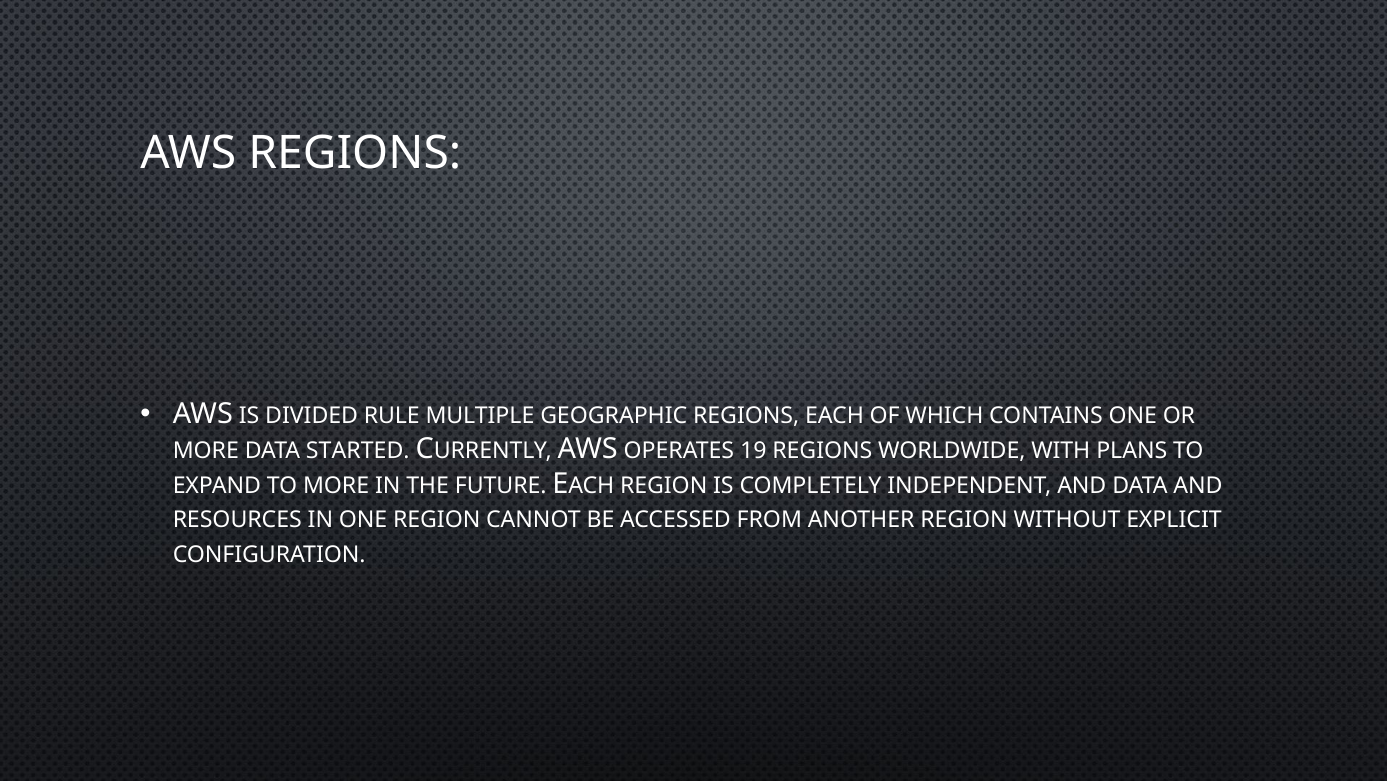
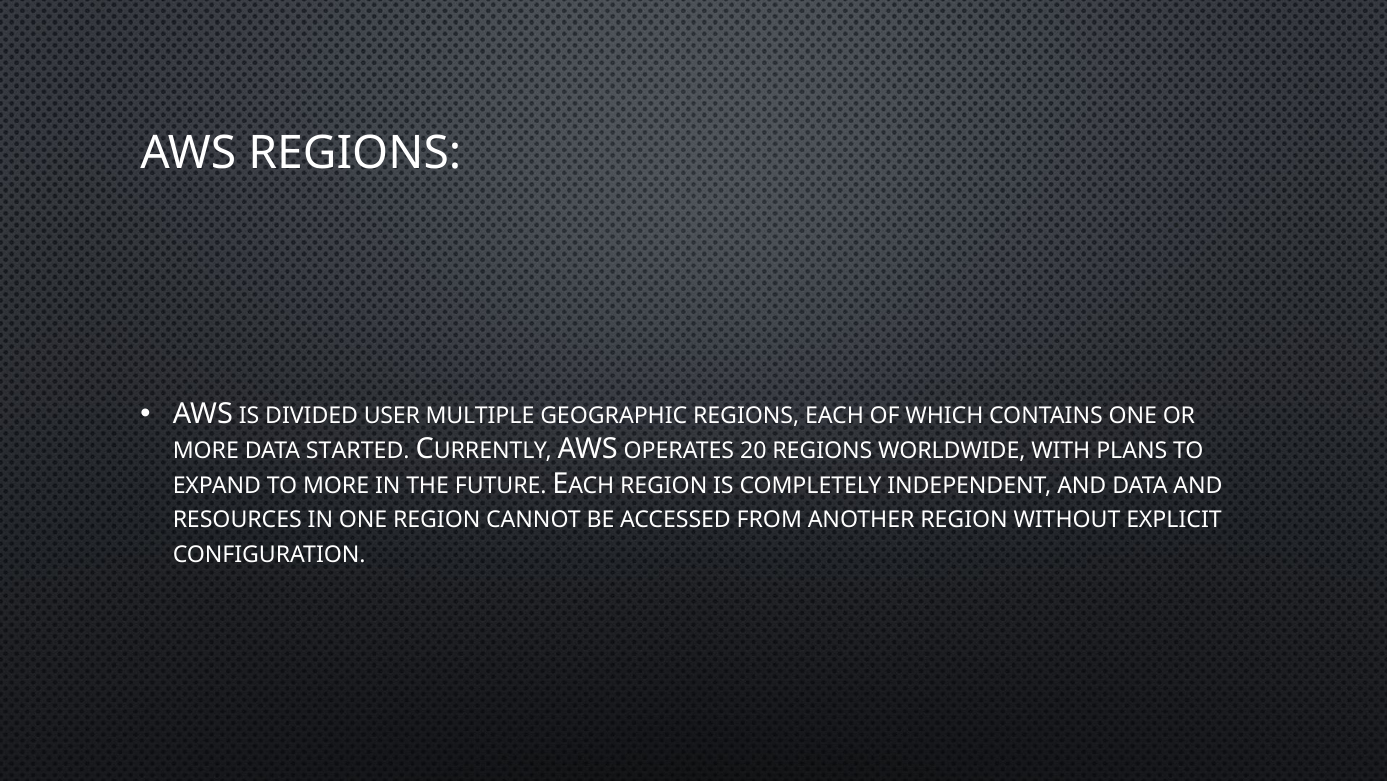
RULE: RULE -> USER
19: 19 -> 20
